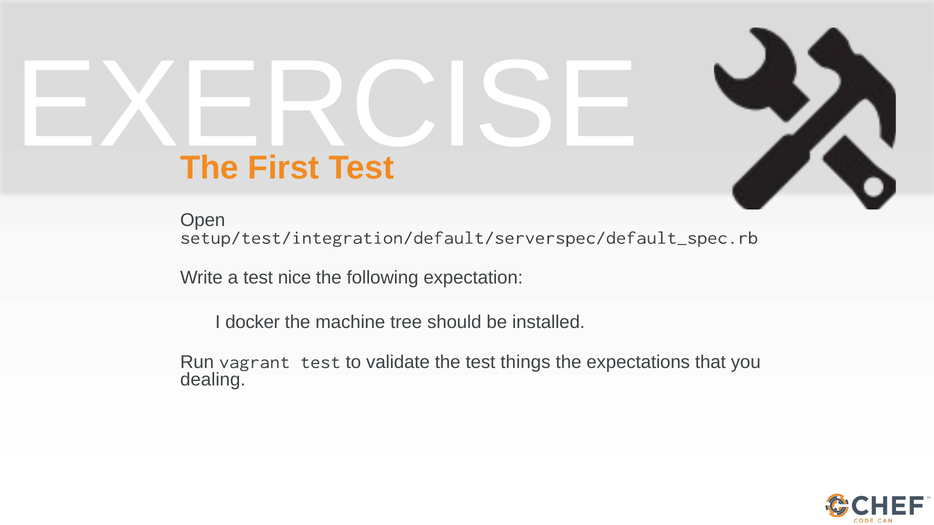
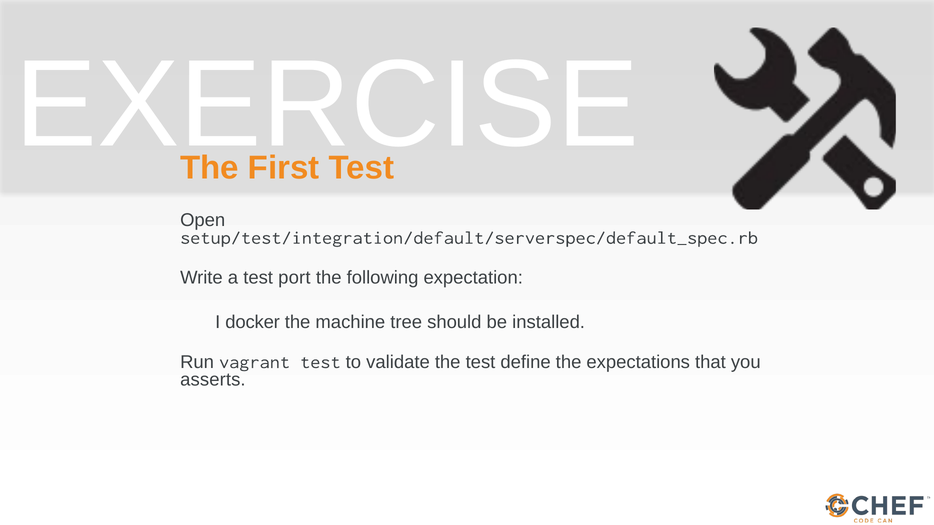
nice: nice -> port
things: things -> define
dealing: dealing -> asserts
